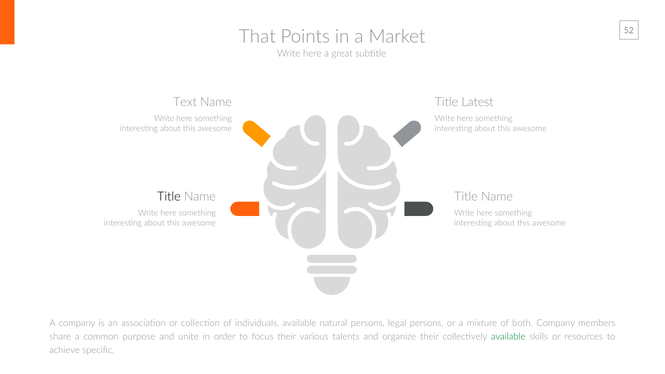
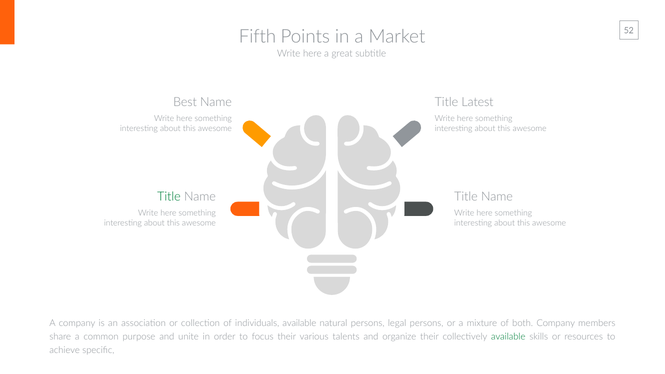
That: That -> Fifth
Text: Text -> Best
Title at (169, 197) colour: black -> green
